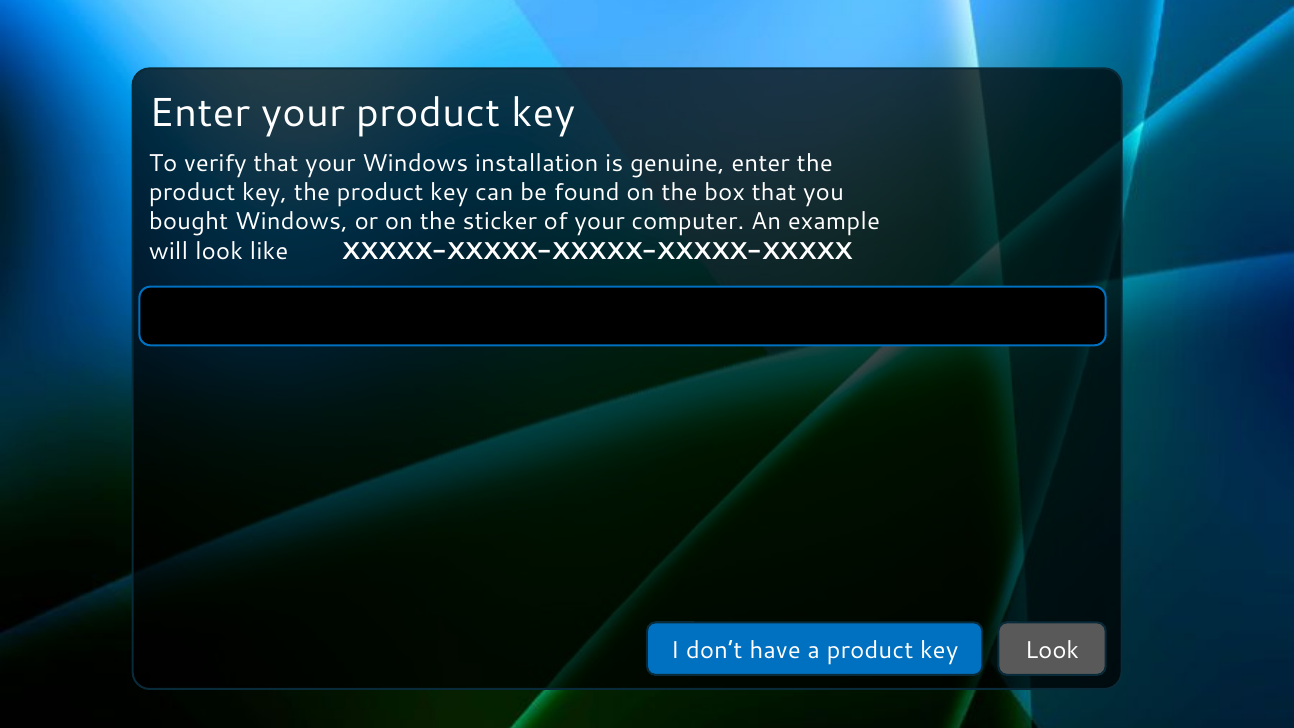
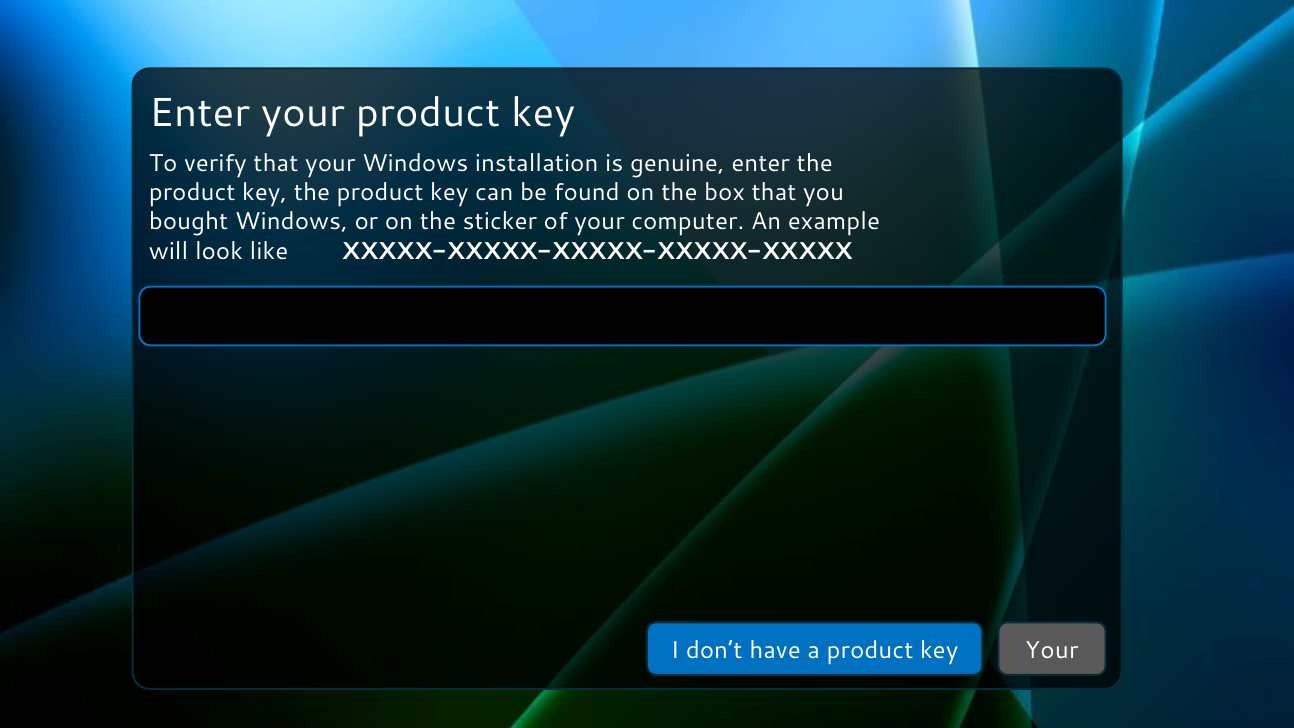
Look at (1052, 650): Look -> Your
